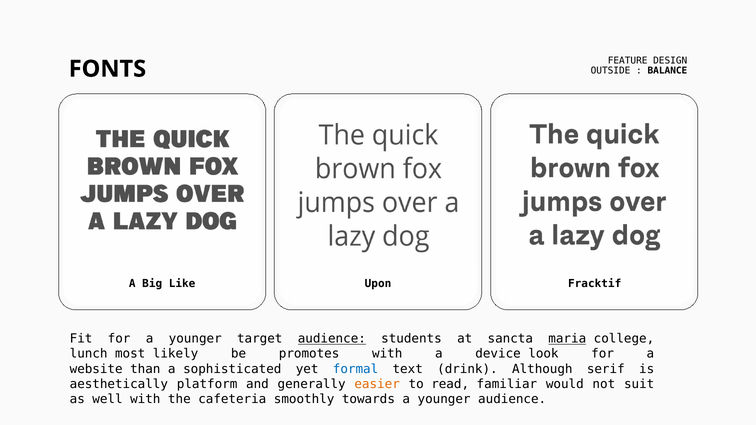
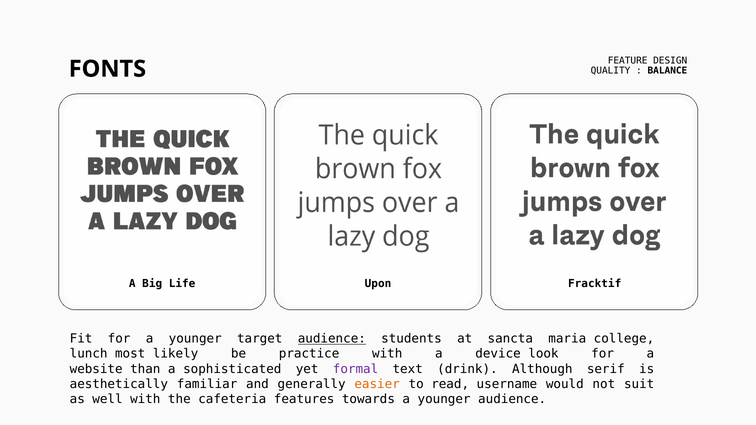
OUTSIDE: OUTSIDE -> QUALITY
Like: Like -> Life
maria underline: present -> none
promotes: promotes -> practice
formal colour: blue -> purple
platform: platform -> familiar
familiar: familiar -> username
smoothly: smoothly -> features
